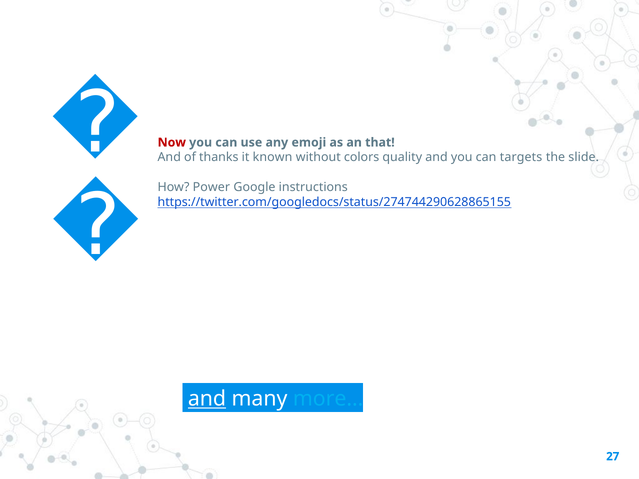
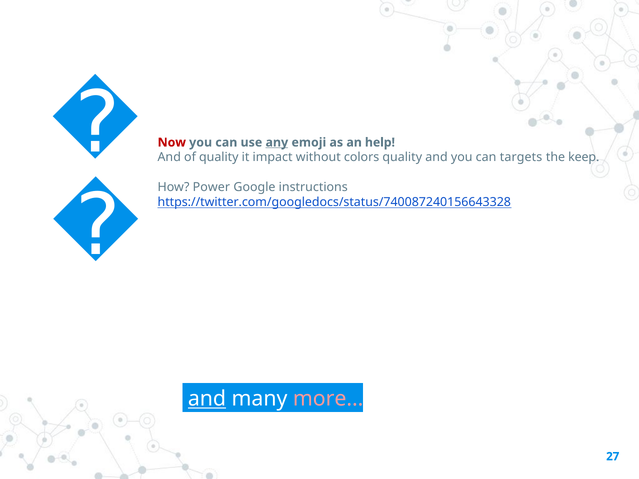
any underline: none -> present
that: that -> help
of thanks: thanks -> quality
known: known -> impact
slide: slide -> keep
https://twitter.com/googledocs/status/274744290628865155: https://twitter.com/googledocs/status/274744290628865155 -> https://twitter.com/googledocs/status/740087240156643328
more colour: light blue -> pink
